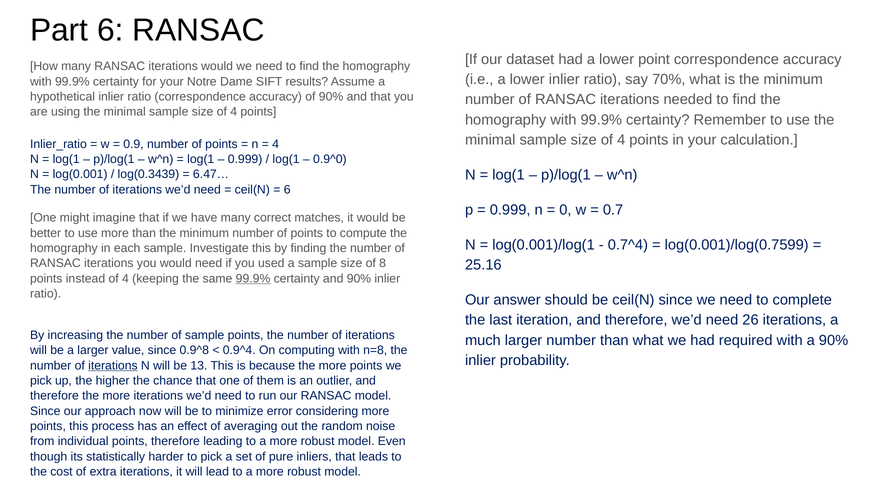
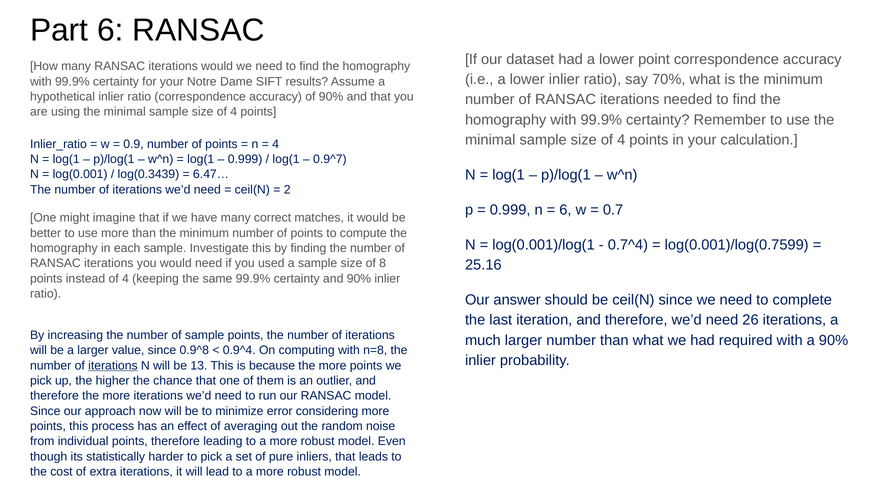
0.9^0: 0.9^0 -> 0.9^7
6 at (287, 189): 6 -> 2
0 at (565, 210): 0 -> 6
99.9% at (253, 279) underline: present -> none
